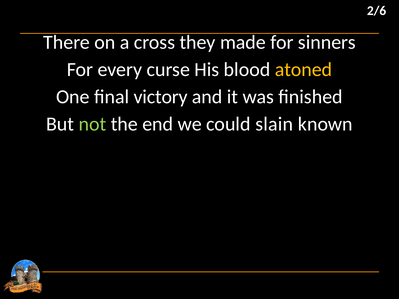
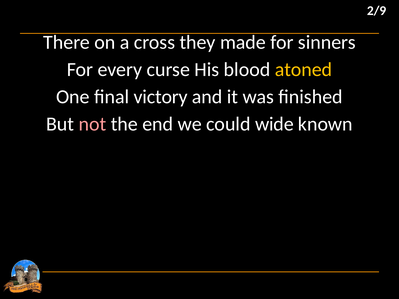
2/6: 2/6 -> 2/9
not colour: light green -> pink
slain: slain -> wide
